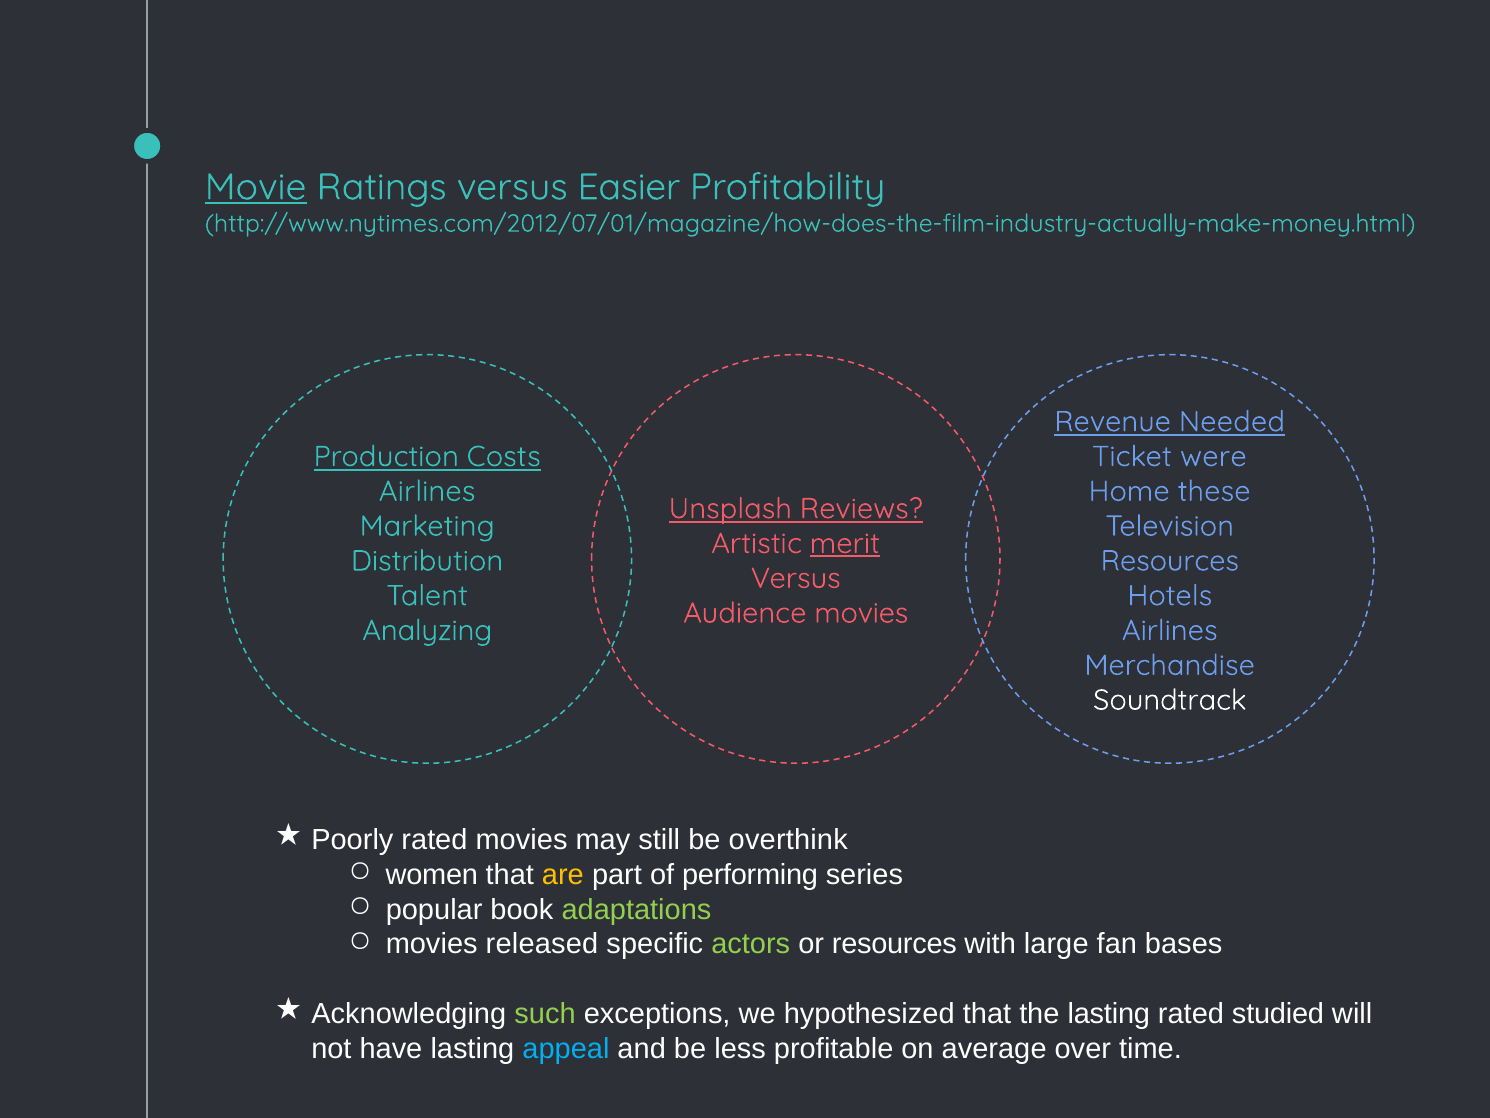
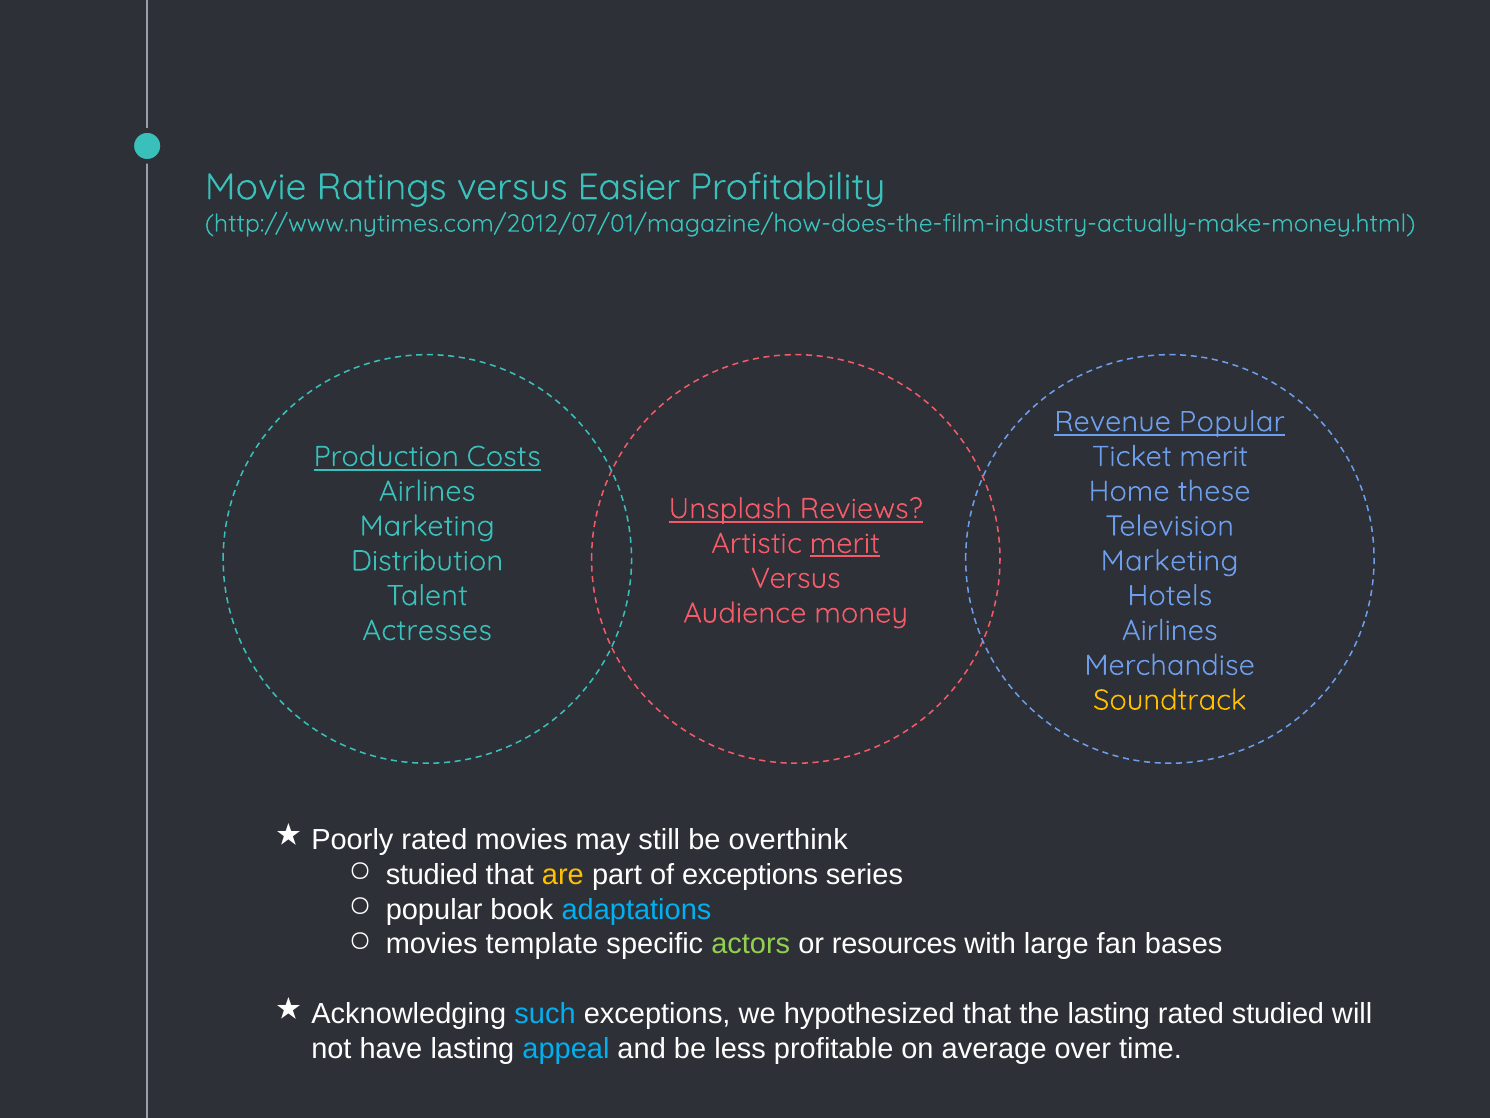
Movie underline: present -> none
Revenue Needed: Needed -> Popular
Ticket were: were -> merit
Resources at (1170, 561): Resources -> Marketing
Audience movies: movies -> money
Analyzing: Analyzing -> Actresses
Soundtrack colour: white -> yellow
women at (432, 874): women -> studied
of performing: performing -> exceptions
adaptations colour: light green -> light blue
released: released -> template
such colour: light green -> light blue
